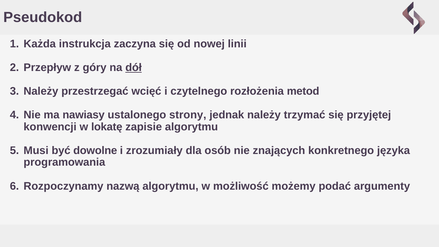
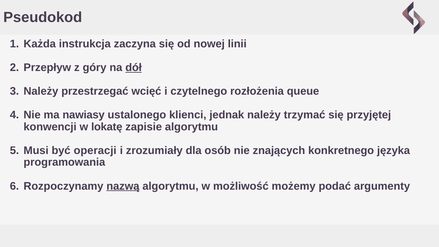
metod: metod -> queue
strony: strony -> klienci
dowolne: dowolne -> operacji
nazwą underline: none -> present
